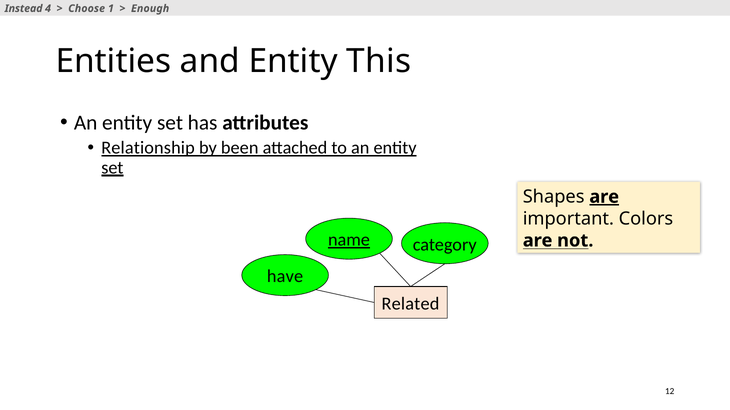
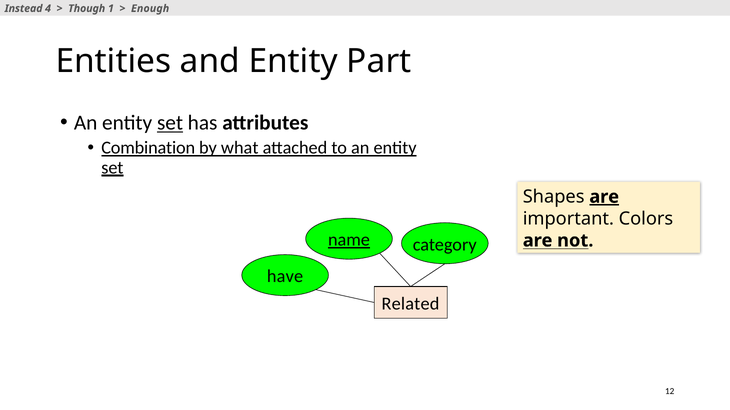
Choose: Choose -> Though
This: This -> Part
set at (170, 123) underline: none -> present
Relationship: Relationship -> Combination
been: been -> what
